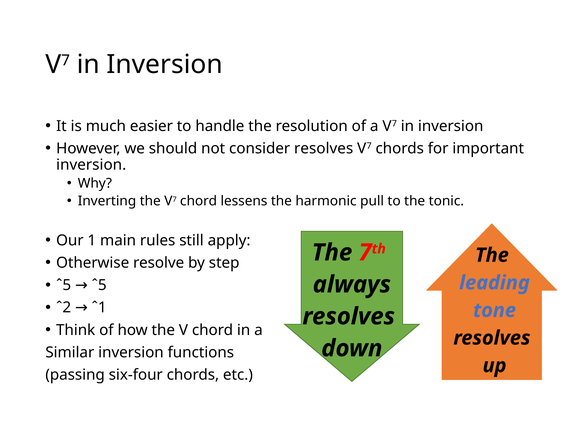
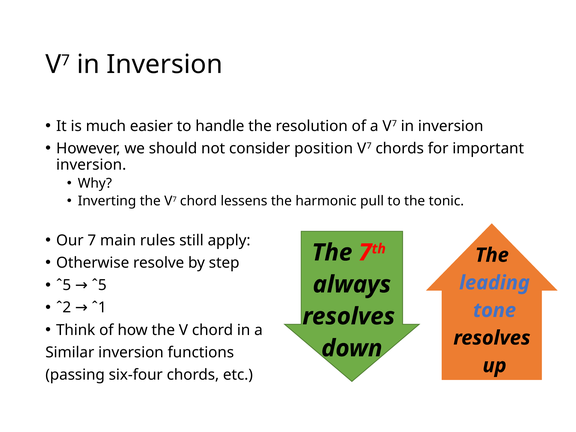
consider resolves: resolves -> position
Our 1: 1 -> 7
